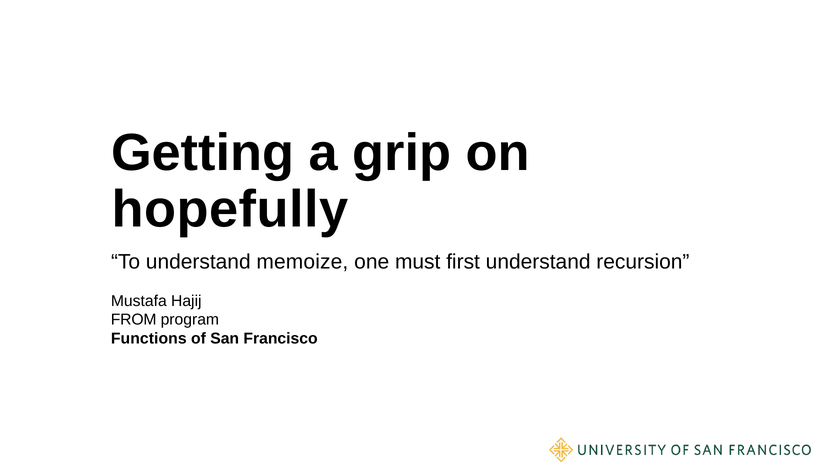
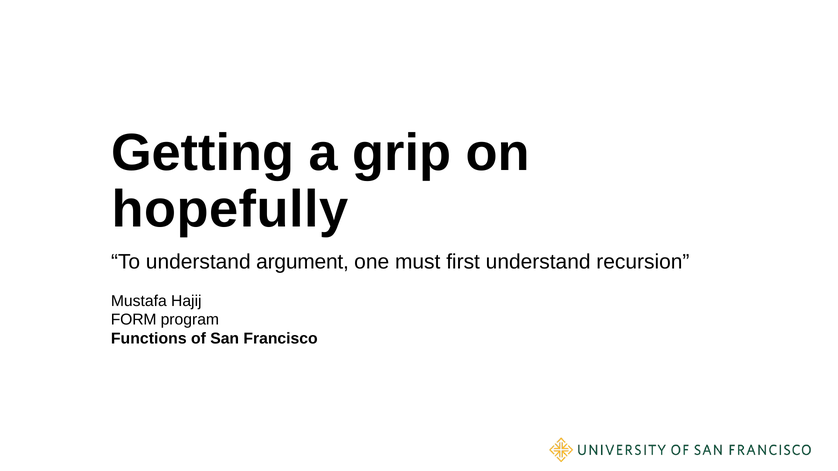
memoize: memoize -> argument
FROM: FROM -> FORM
